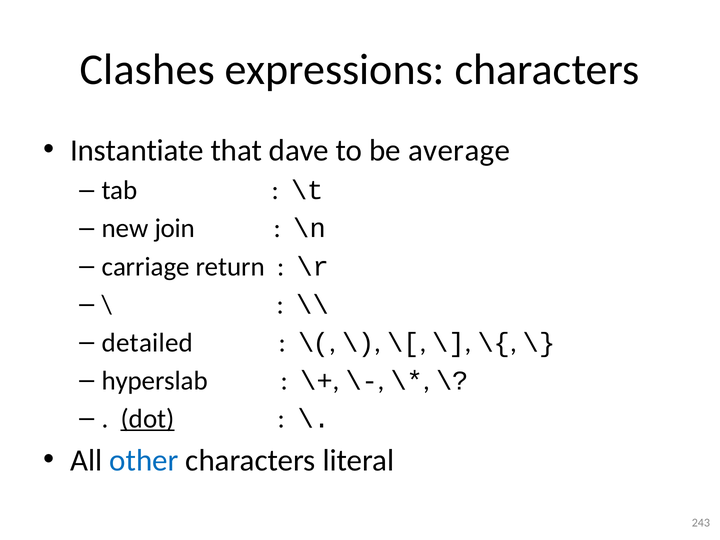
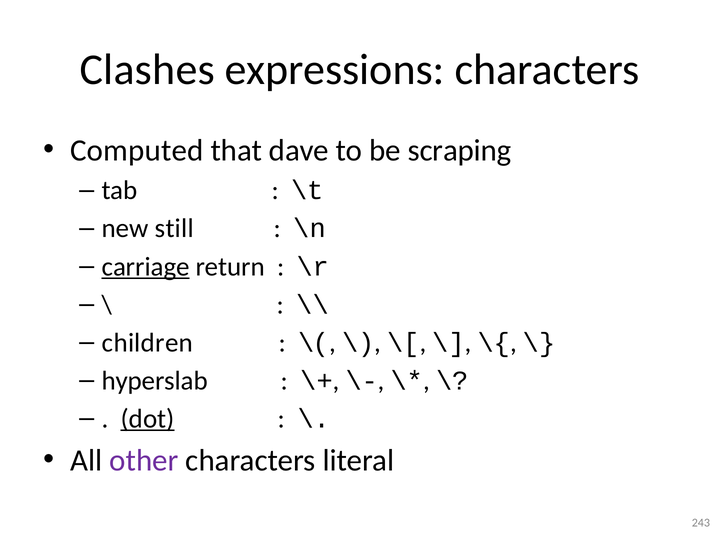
Instantiate: Instantiate -> Computed
average: average -> scraping
join: join -> still
carriage underline: none -> present
detailed: detailed -> children
other colour: blue -> purple
